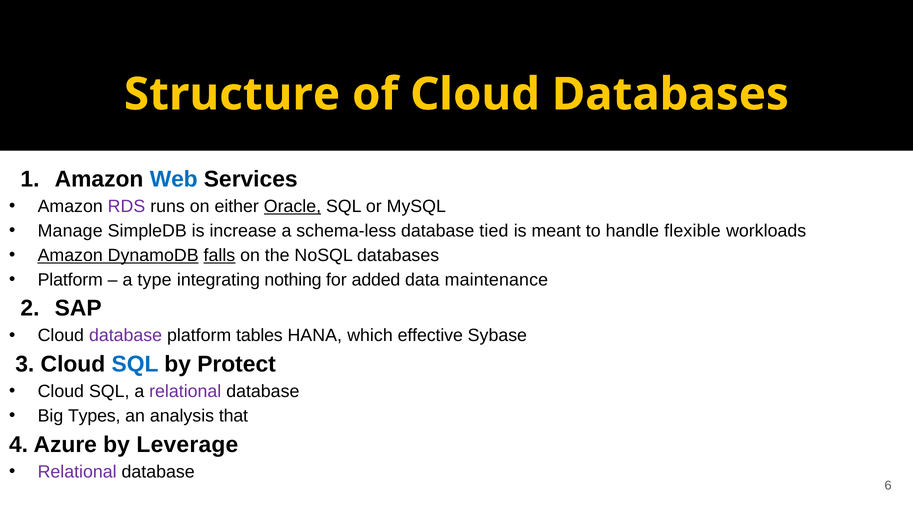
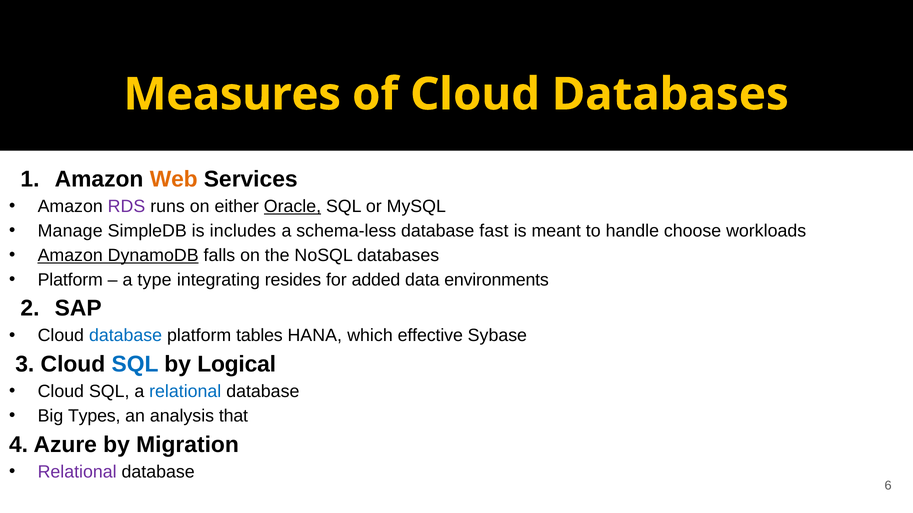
Structure: Structure -> Measures
Web colour: blue -> orange
increase: increase -> includes
tied: tied -> fast
flexible: flexible -> choose
falls underline: present -> none
nothing: nothing -> resides
maintenance: maintenance -> environments
database at (126, 336) colour: purple -> blue
Protect: Protect -> Logical
relational at (185, 392) colour: purple -> blue
Leverage: Leverage -> Migration
